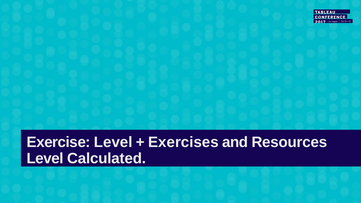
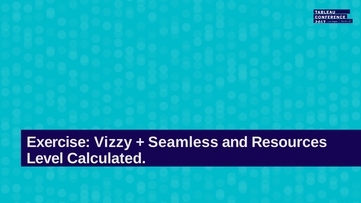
Exercise Level: Level -> Vizzy
Exercises: Exercises -> Seamless
